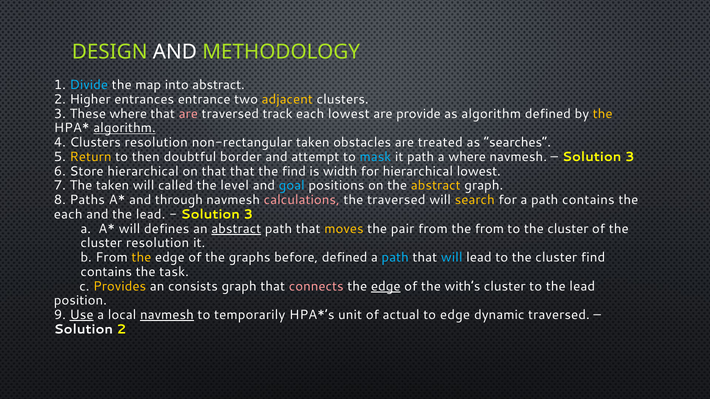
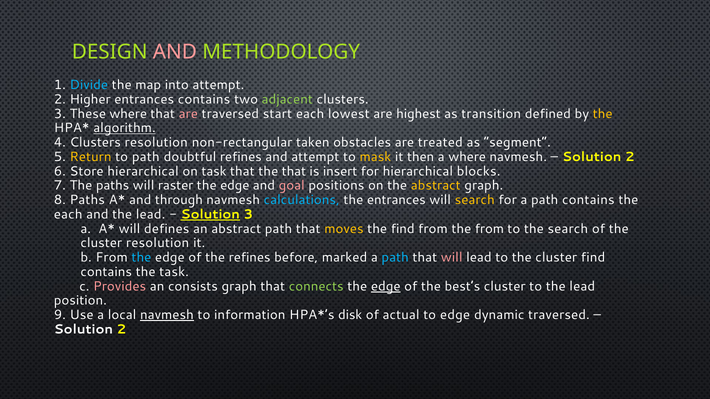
AND at (175, 52) colour: white -> pink
into abstract: abstract -> attempt
entrances entrance: entrance -> contains
adjacent colour: yellow -> light green
track: track -> start
provide: provide -> highest
as algorithm: algorithm -> transition
searches: searches -> segment
to then: then -> path
doubtful border: border -> refines
mask colour: light blue -> yellow
it path: path -> then
3 at (630, 157): 3 -> 2
on that: that -> task
the find: find -> that
width: width -> insert
hierarchical lowest: lowest -> blocks
The taken: taken -> paths
called: called -> raster
level at (235, 186): level -> edge
goal colour: light blue -> pink
calculations colour: pink -> light blue
the traversed: traversed -> entrances
Solution at (210, 214) underline: none -> present
abstract at (236, 229) underline: present -> none
the pair: pair -> find
cluster at (568, 229): cluster -> search
the at (141, 258) colour: yellow -> light blue
the graphs: graphs -> refines
before defined: defined -> marked
will at (452, 258) colour: light blue -> pink
Provides colour: yellow -> pink
connects colour: pink -> light green
with’s: with’s -> best’s
Use underline: present -> none
temporarily: temporarily -> information
unit: unit -> disk
